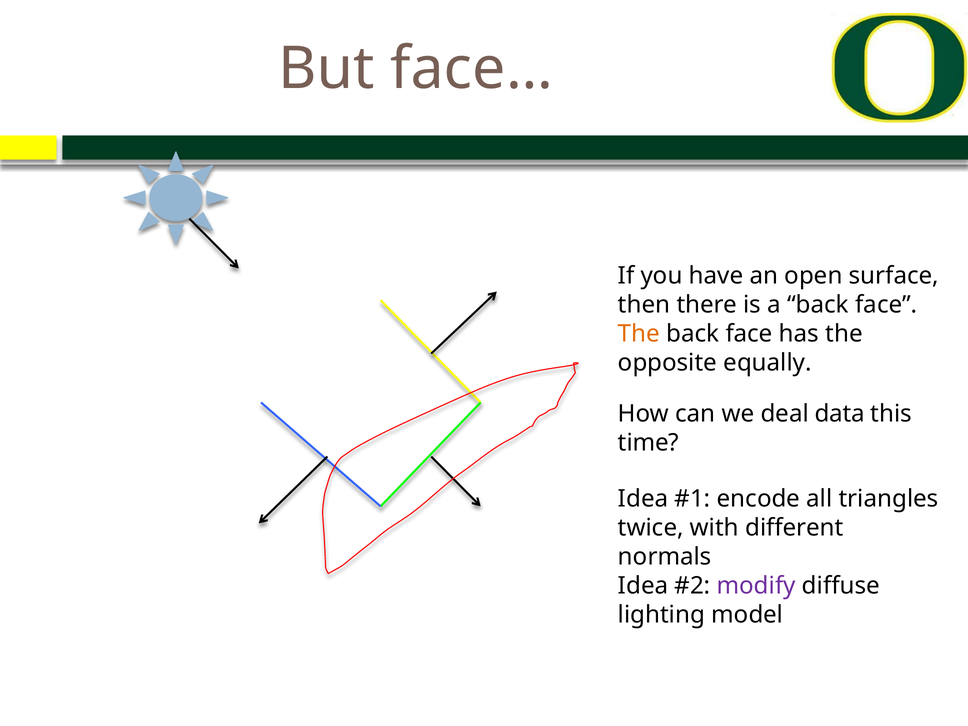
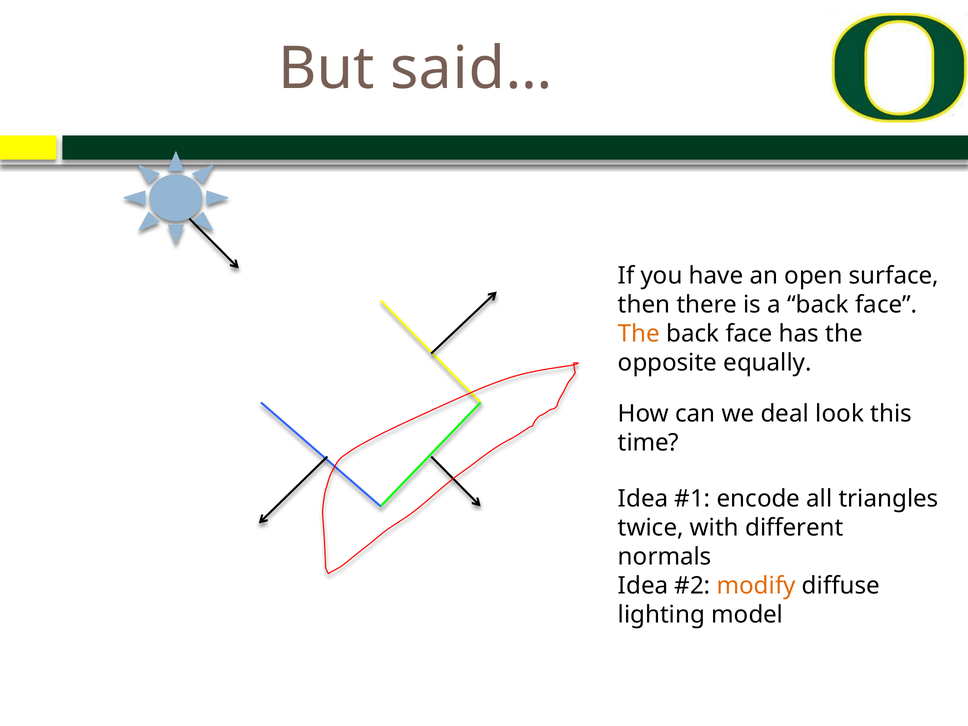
face…: face… -> said…
data: data -> look
modify colour: purple -> orange
